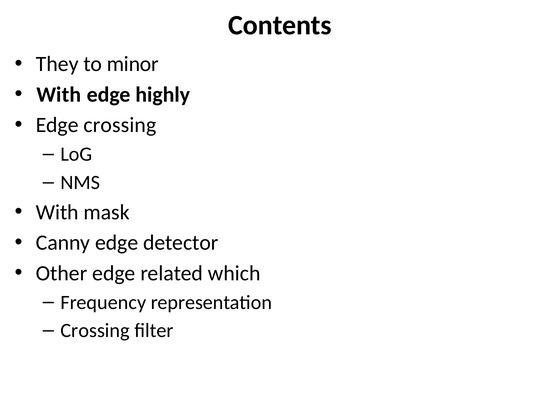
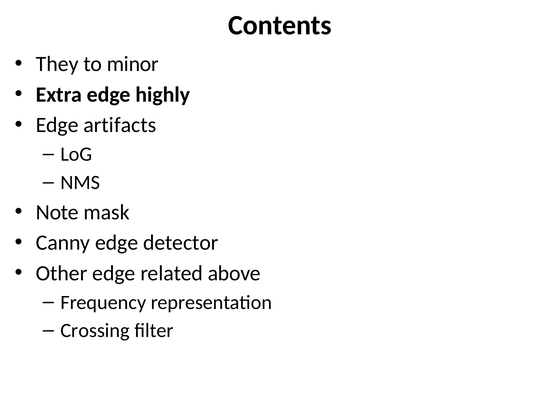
With at (59, 95): With -> Extra
Edge crossing: crossing -> artifacts
With at (57, 212): With -> Note
which: which -> above
